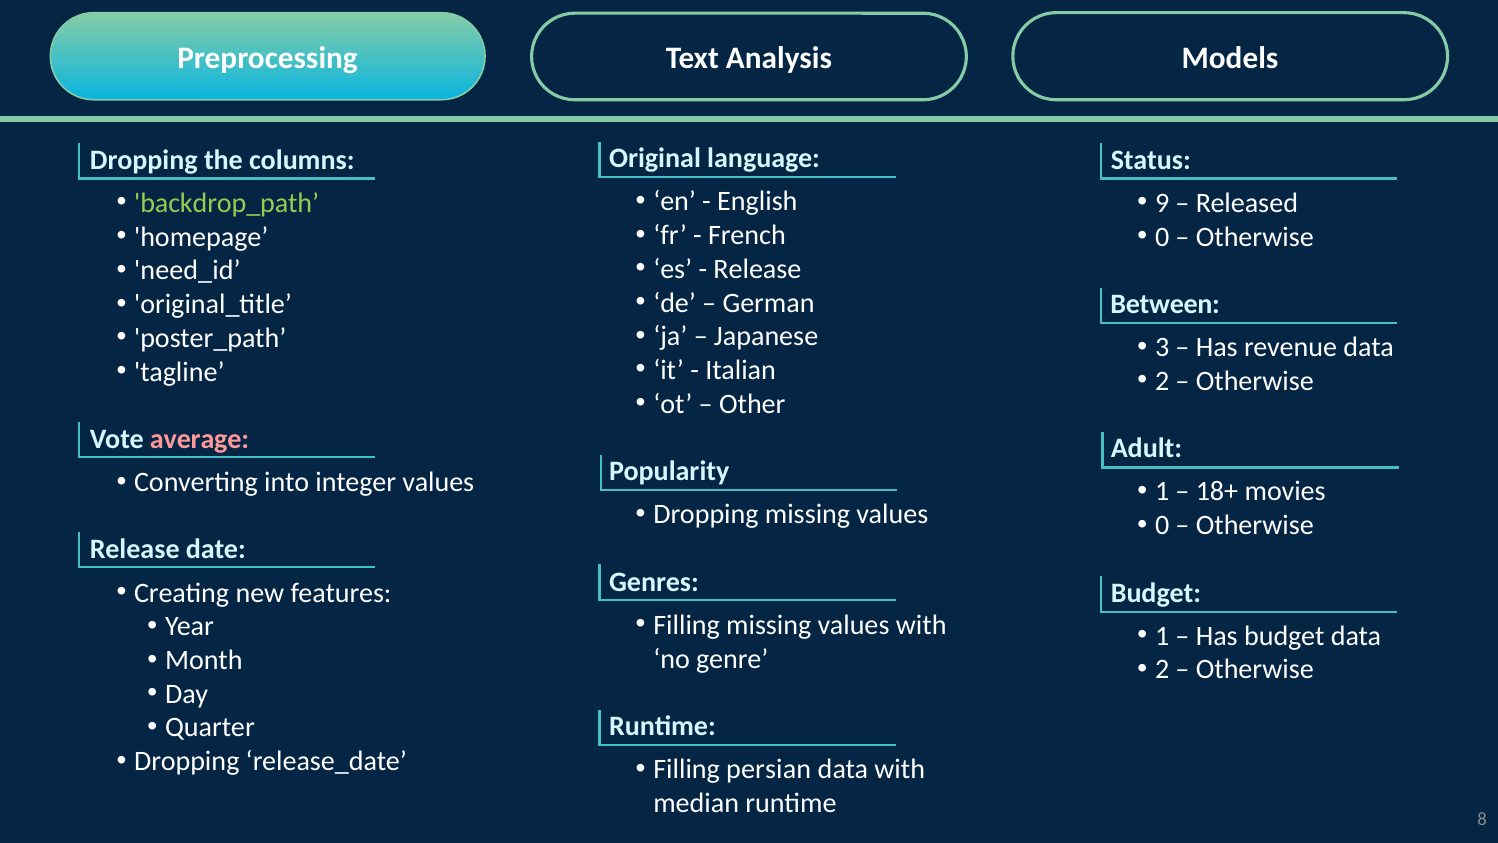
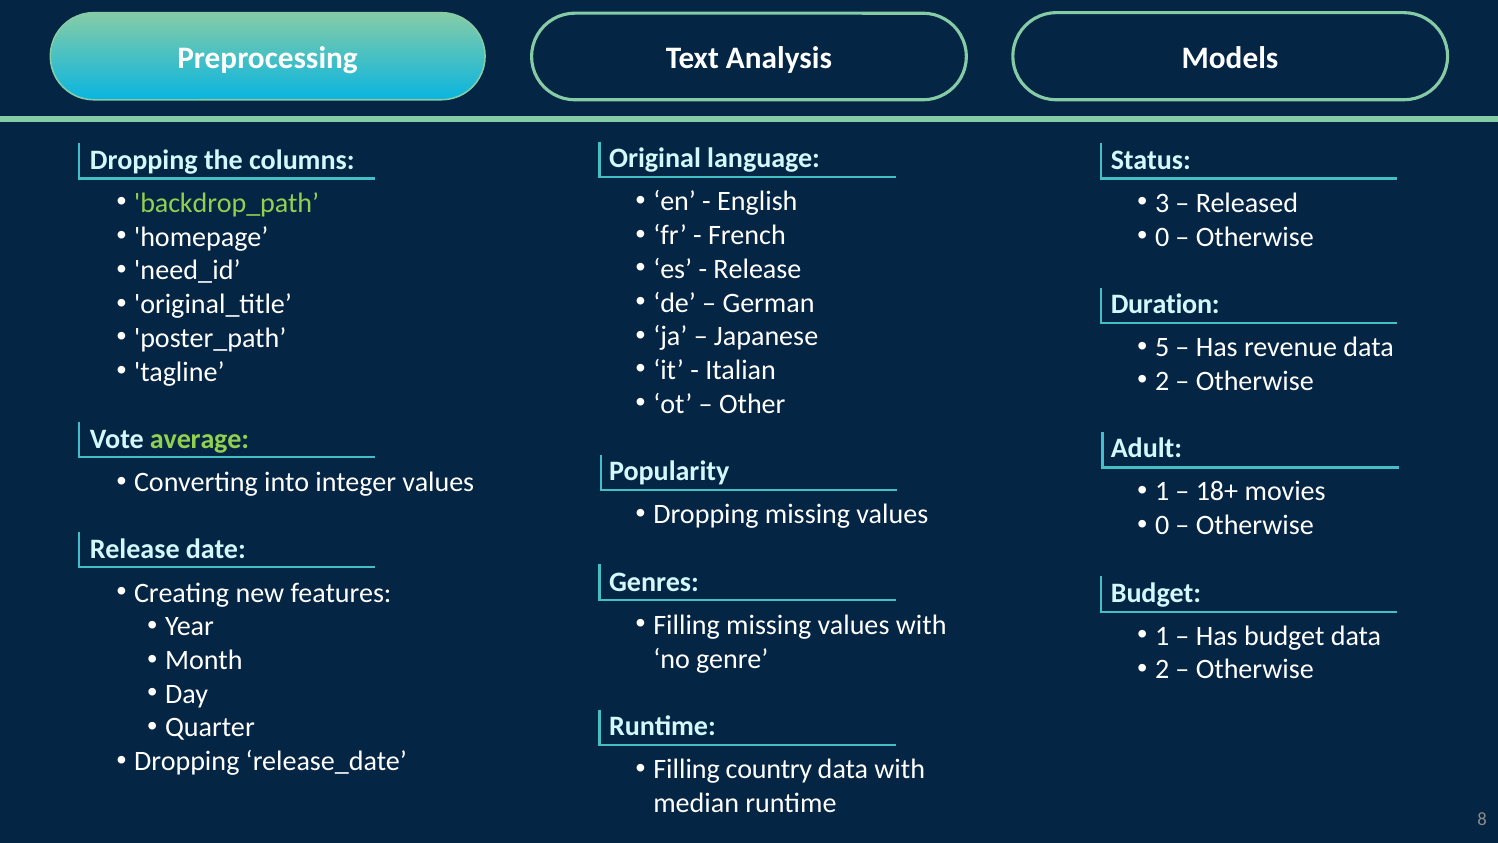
9: 9 -> 3
Between: Between -> Duration
3: 3 -> 5
average colour: pink -> light green
persian: persian -> country
